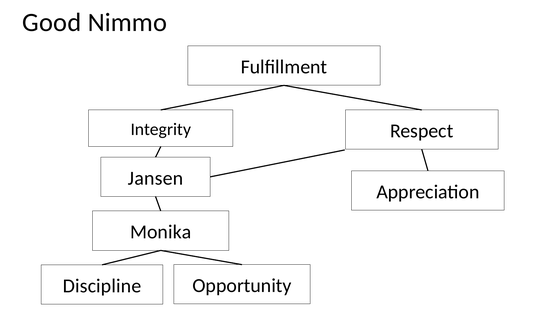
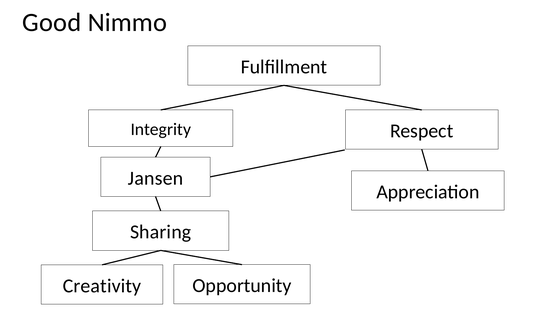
Monika: Monika -> Sharing
Discipline: Discipline -> Creativity
